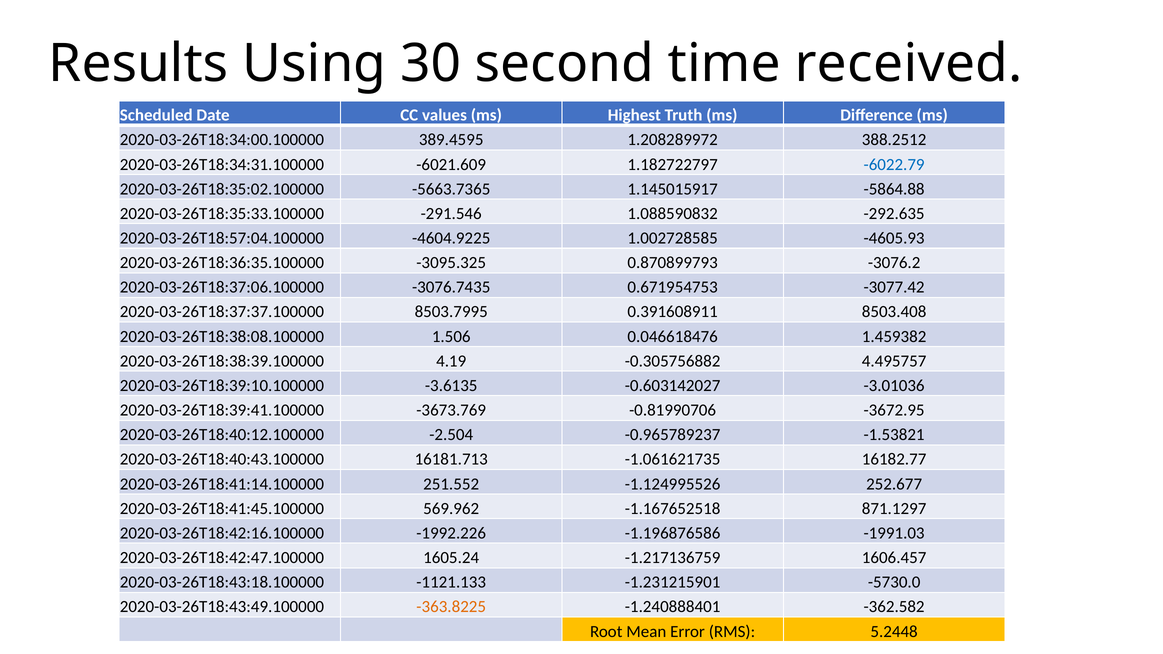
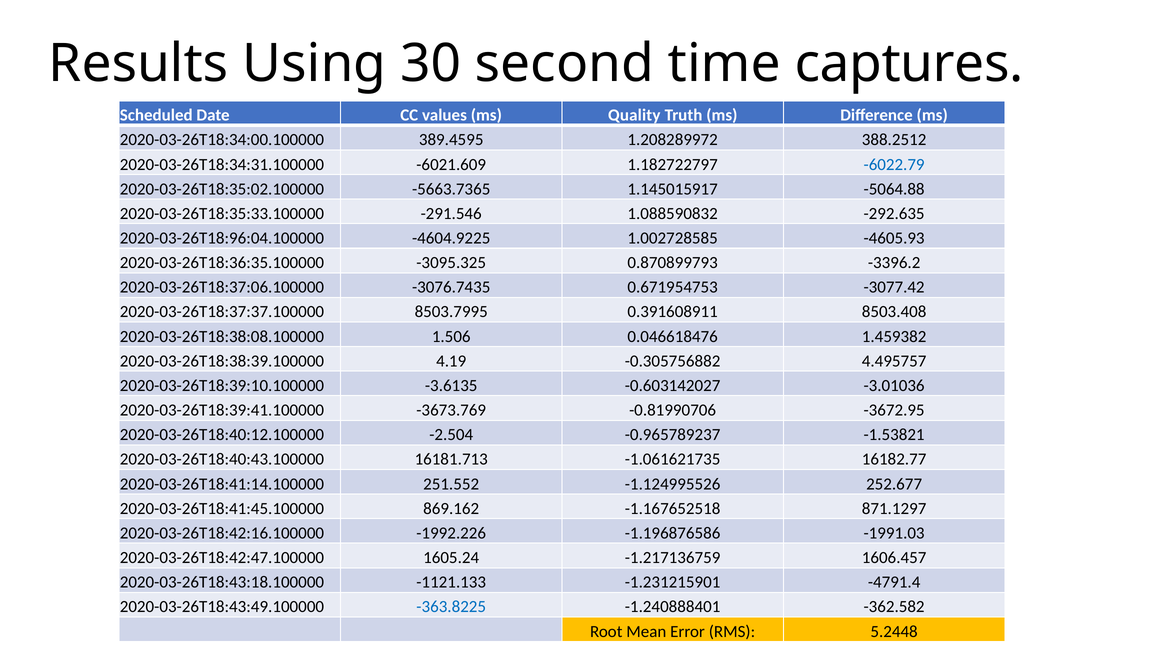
received: received -> captures
Highest: Highest -> Quality
-5864.88: -5864.88 -> -5064.88
2020-03-26T18:57:04.100000: 2020-03-26T18:57:04.100000 -> 2020-03-26T18:96:04.100000
-3076.2: -3076.2 -> -3396.2
569.962: 569.962 -> 869.162
-5730.0: -5730.0 -> -4791.4
-363.8225 colour: orange -> blue
